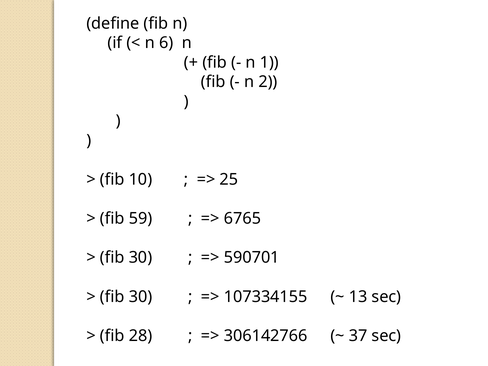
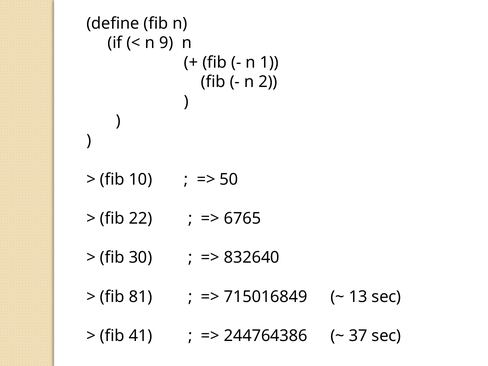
6: 6 -> 9
25: 25 -> 50
59: 59 -> 22
590701: 590701 -> 832640
30 at (140, 297): 30 -> 81
107334155: 107334155 -> 715016849
28: 28 -> 41
306142766: 306142766 -> 244764386
